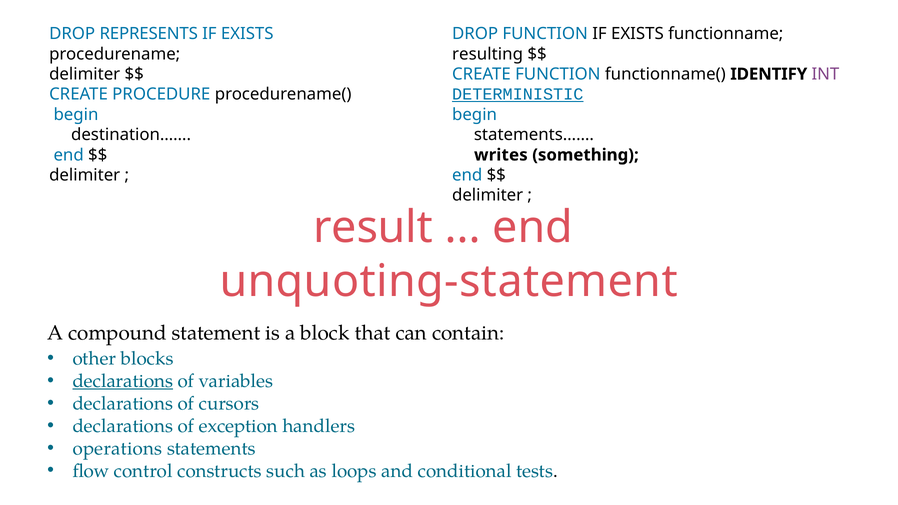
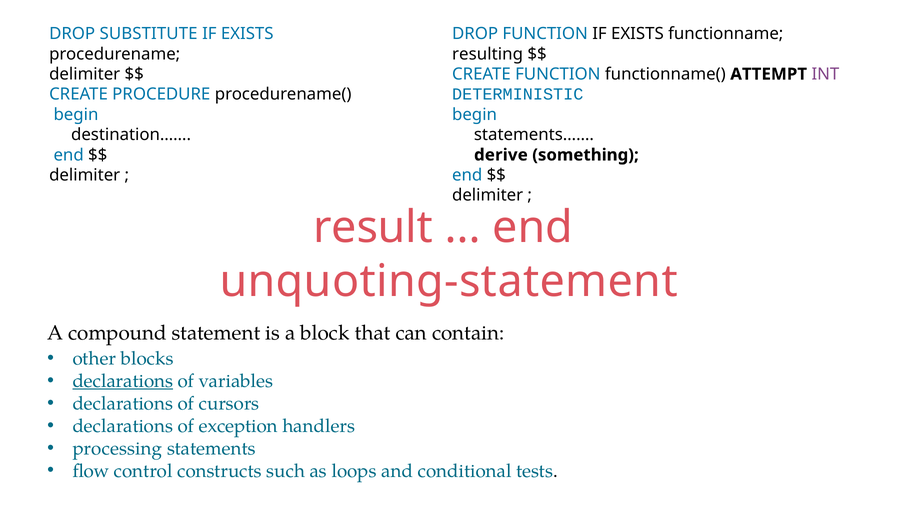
REPRESENTS: REPRESENTS -> SUBSTITUTE
IDENTIFY: IDENTIFY -> ATTEMPT
DETERMINISTIC underline: present -> none
writes: writes -> derive
operations: operations -> processing
